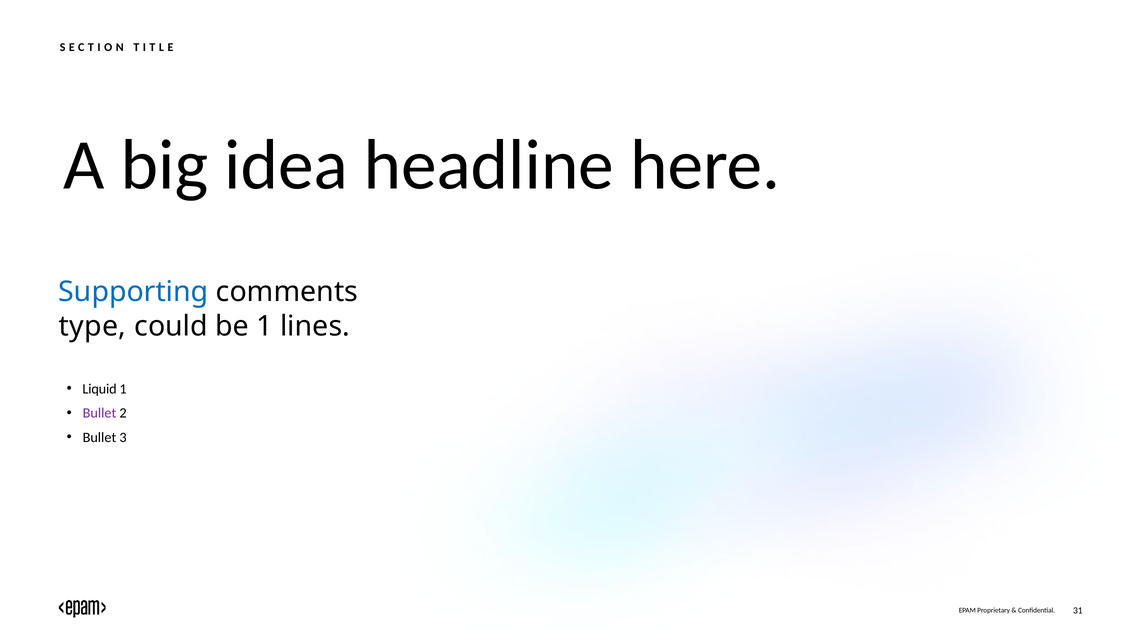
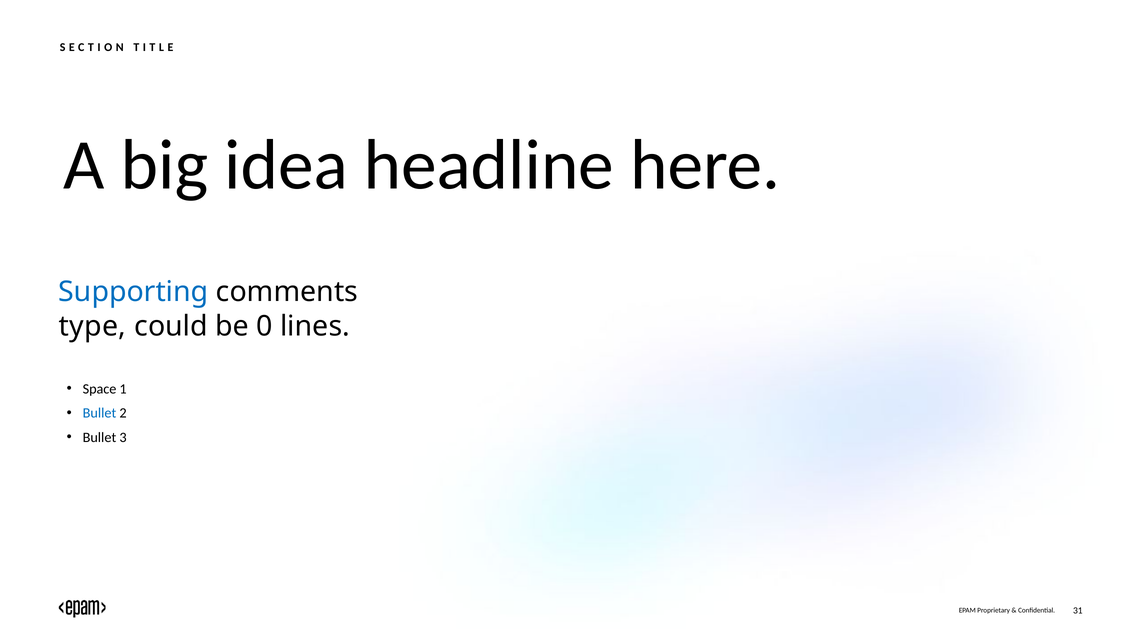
be 1: 1 -> 0
Liquid: Liquid -> Space
Bullet at (100, 413) colour: purple -> blue
